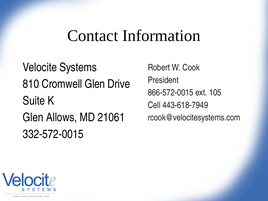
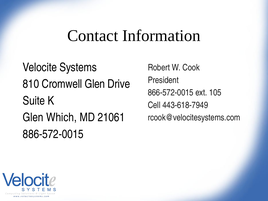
Allows: Allows -> Which
332-572-0015: 332-572-0015 -> 886-572-0015
